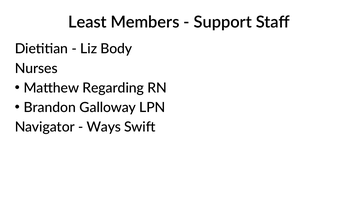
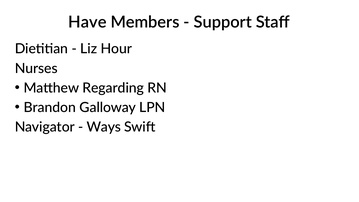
Least: Least -> Have
Body: Body -> Hour
